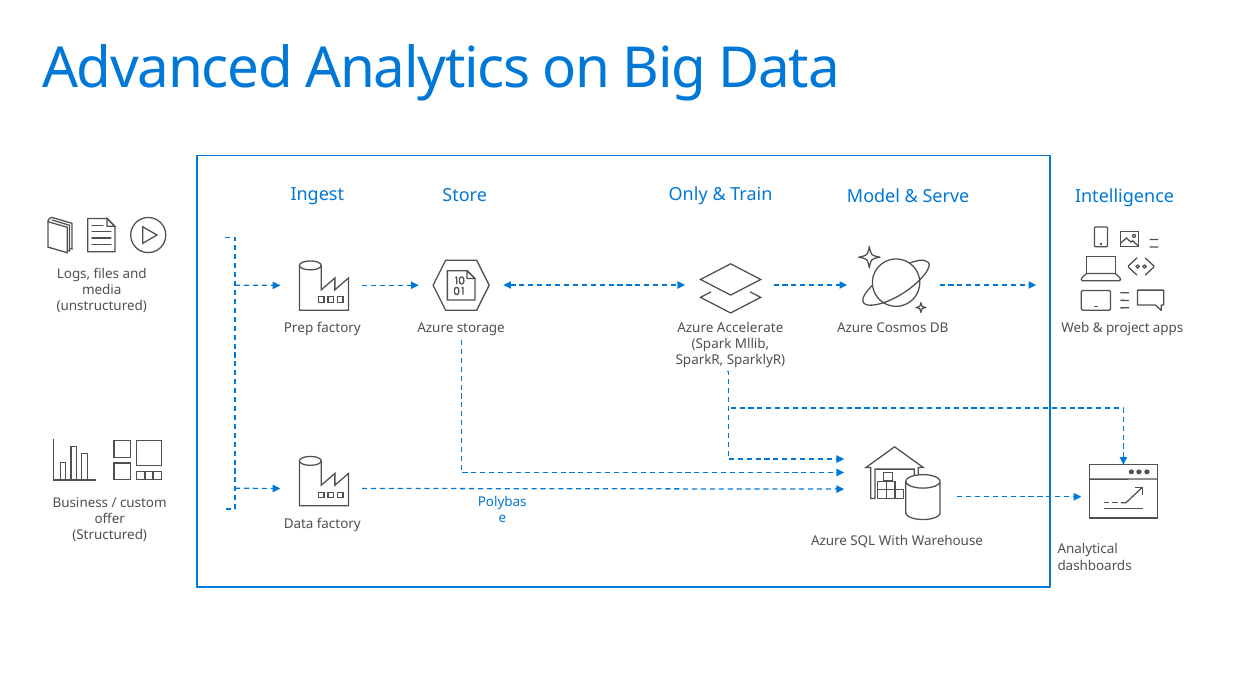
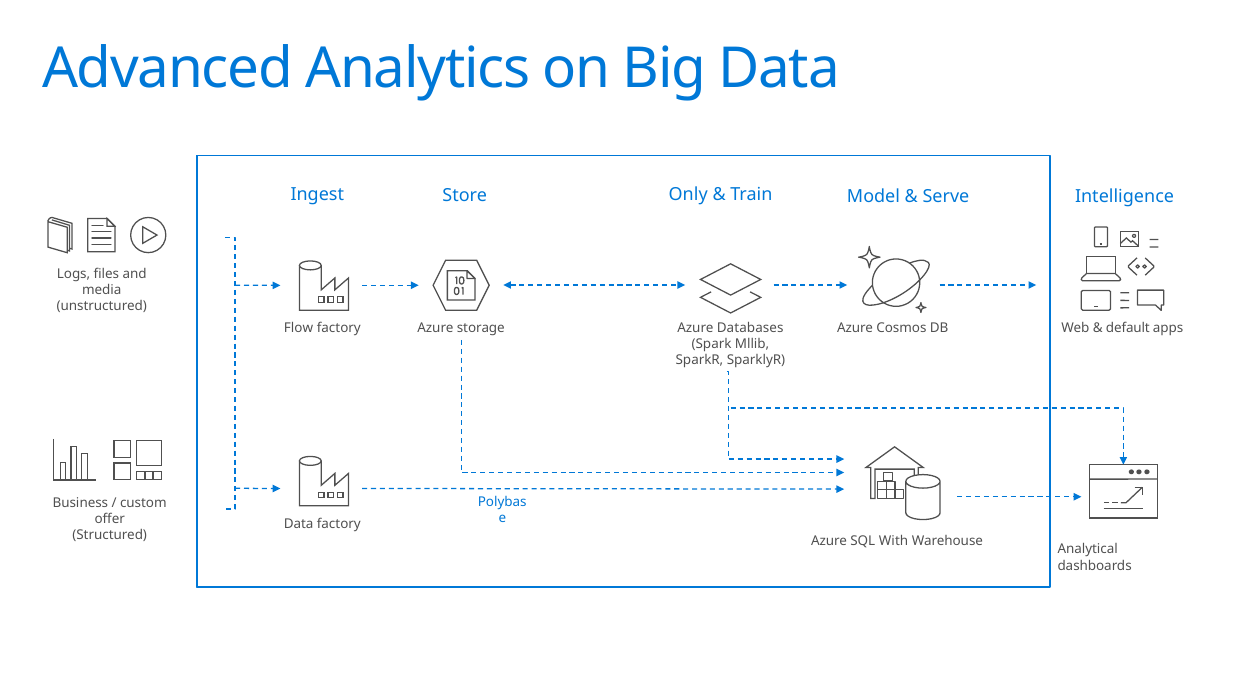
project: project -> default
Prep: Prep -> Flow
Accelerate: Accelerate -> Databases
